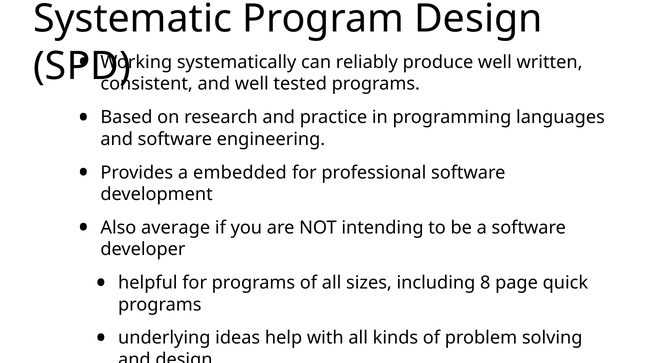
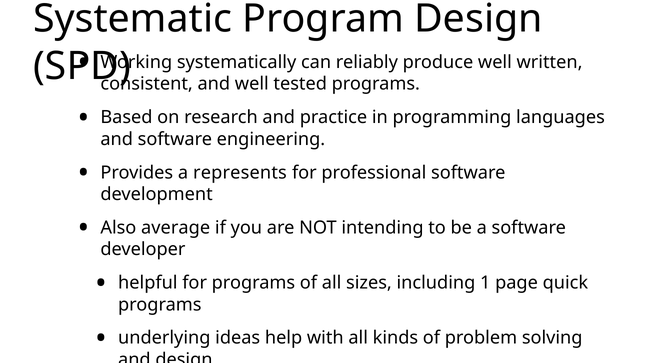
embedded: embedded -> represents
8: 8 -> 1
